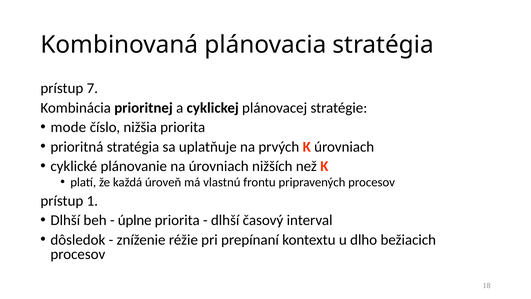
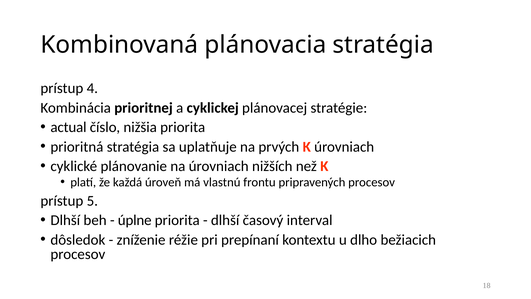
7: 7 -> 4
mode: mode -> actual
1: 1 -> 5
